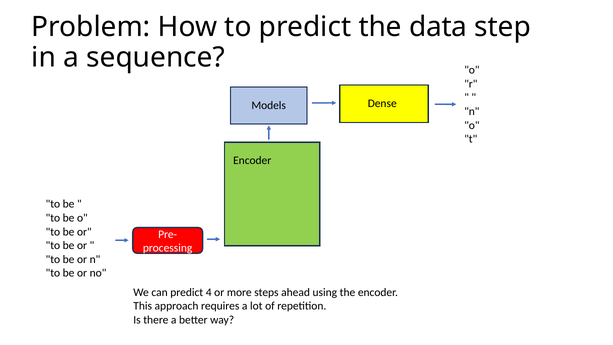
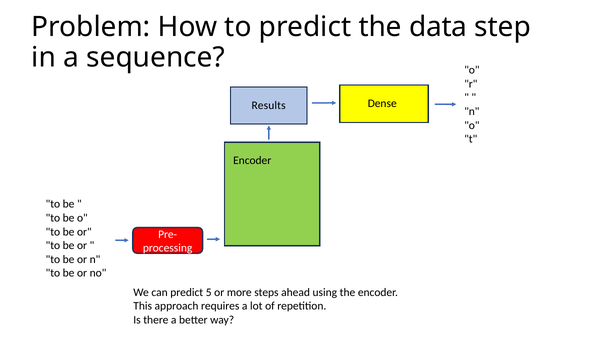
Models: Models -> Results
4: 4 -> 5
